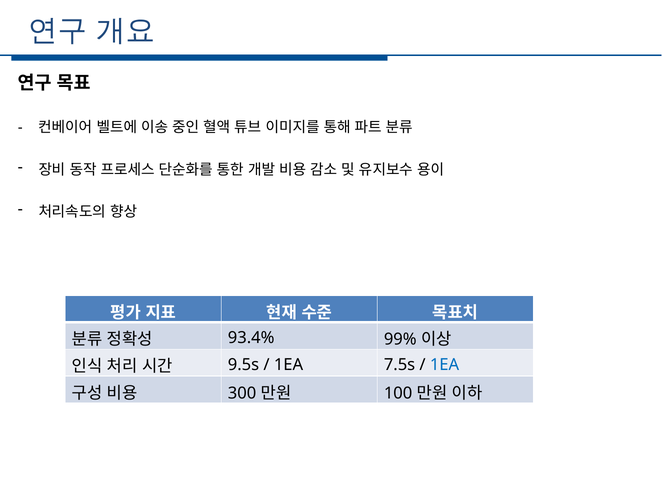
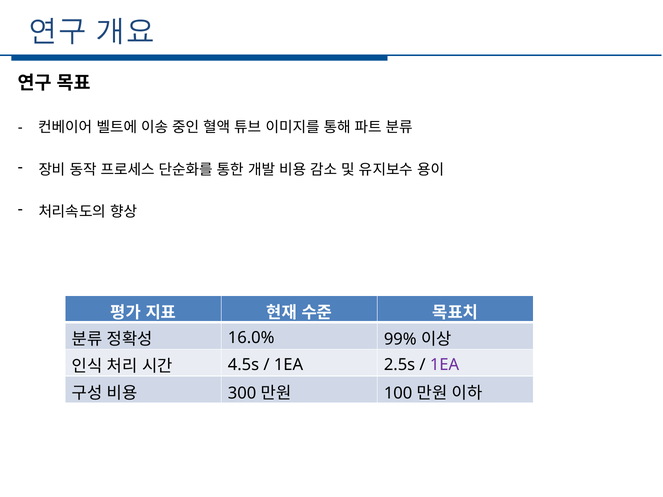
93.4%: 93.4% -> 16.0%
9.5s: 9.5s -> 4.5s
7.5s: 7.5s -> 2.5s
1EA at (445, 365) colour: blue -> purple
